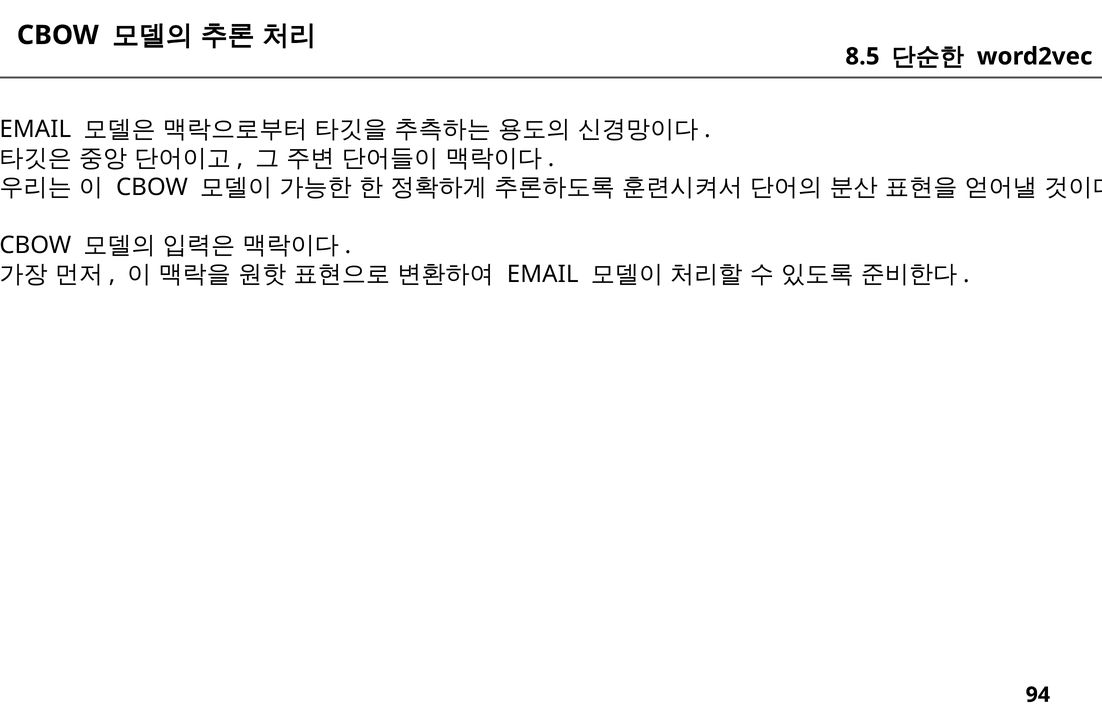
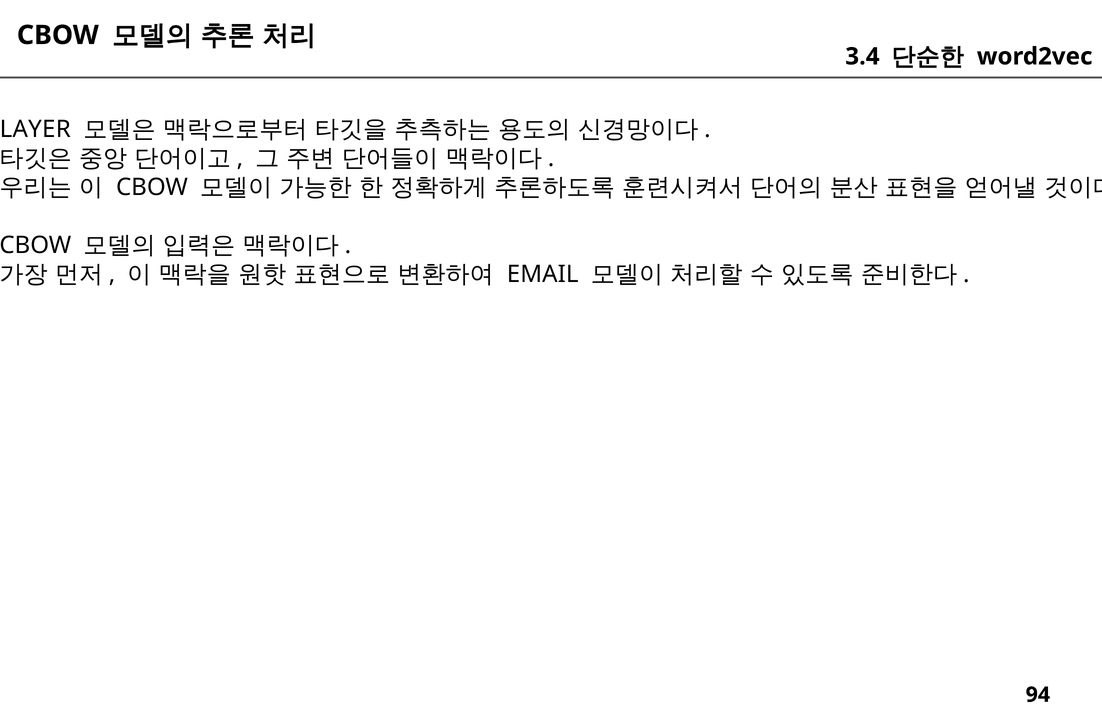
8.5: 8.5 -> 3.4
EMAIL at (35, 129): EMAIL -> LAYER
